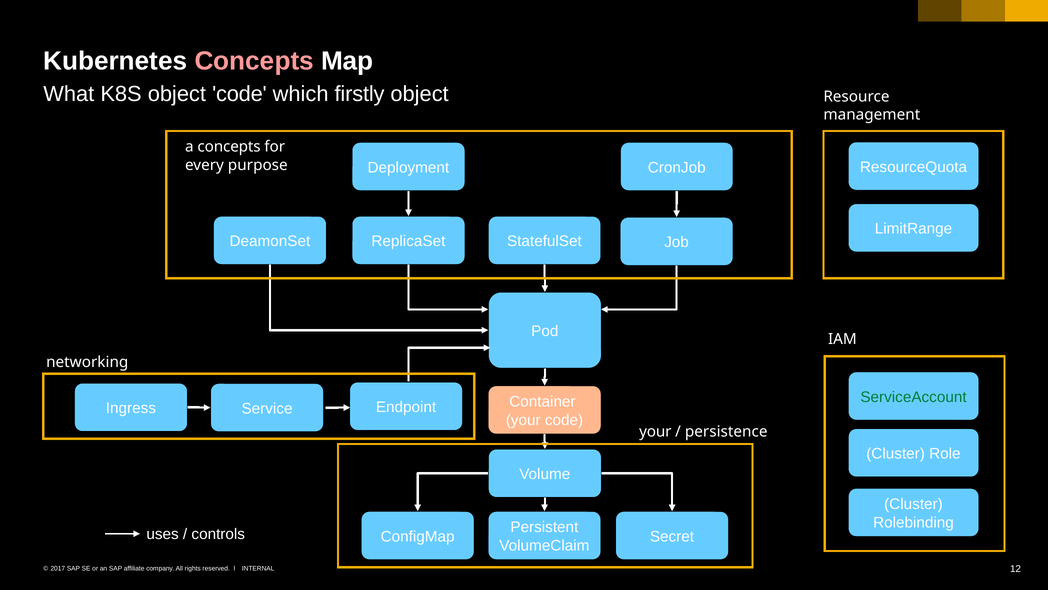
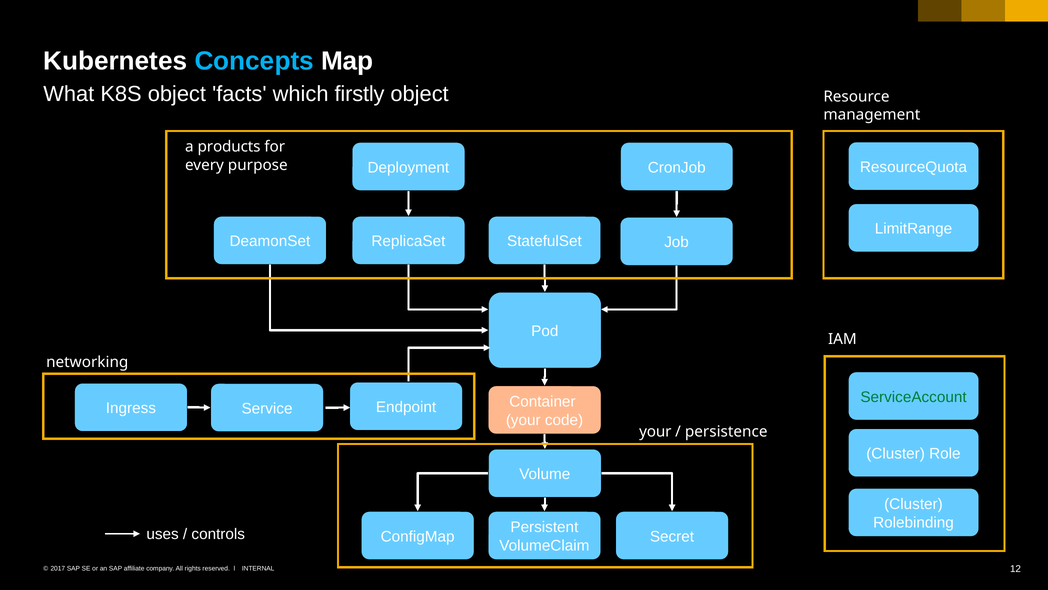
Concepts at (254, 61) colour: pink -> light blue
object code: code -> facts
a concepts: concepts -> products
